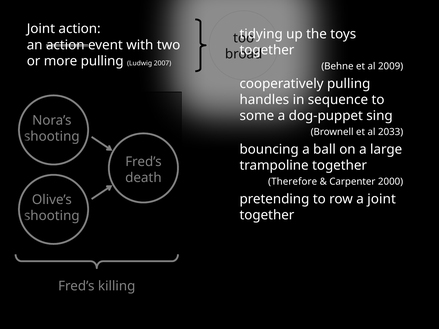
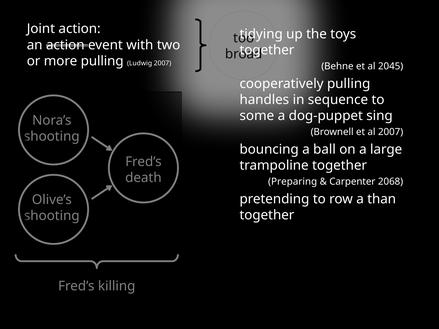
2009: 2009 -> 2045
al 2033: 2033 -> 2007
Therefore: Therefore -> Preparing
2000: 2000 -> 2068
a joint: joint -> than
